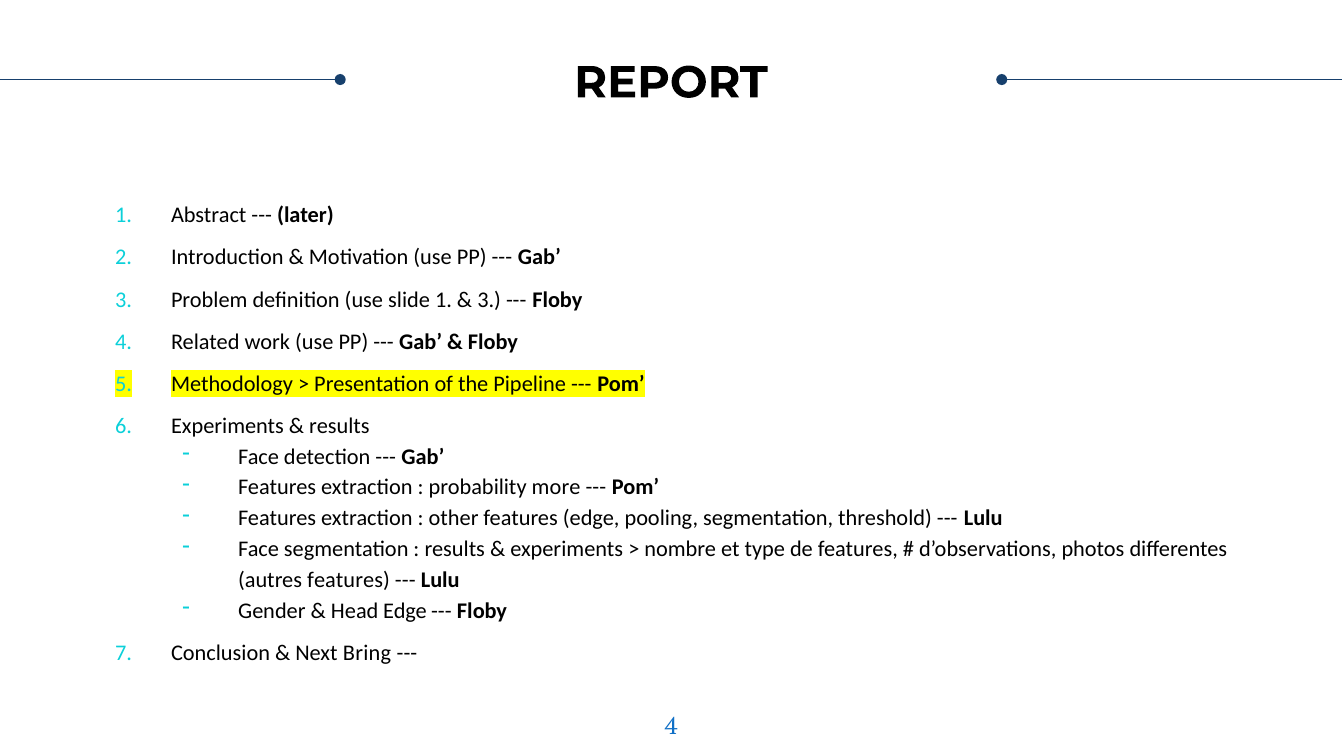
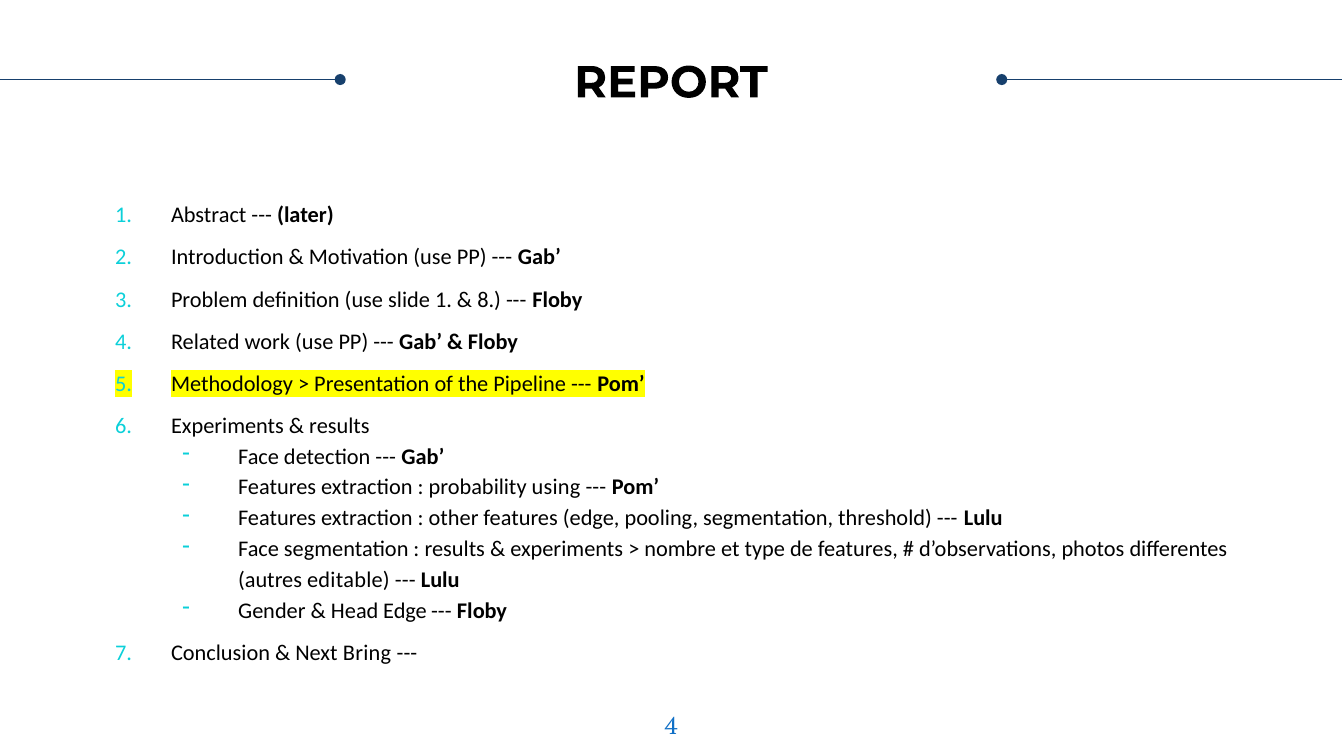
3 at (489, 300): 3 -> 8
more: more -> using
autres features: features -> editable
